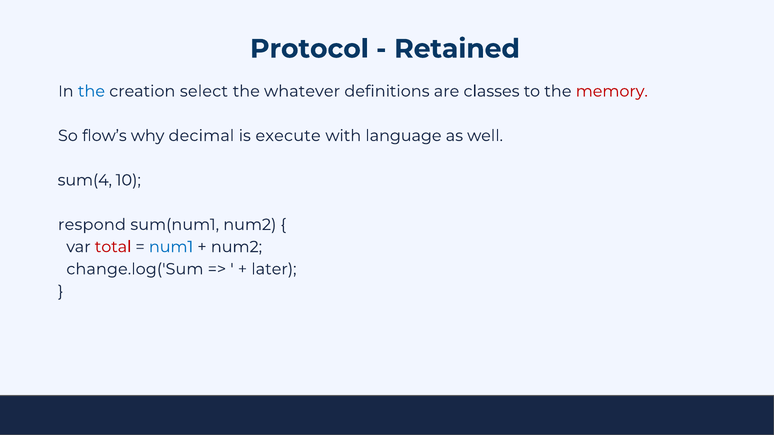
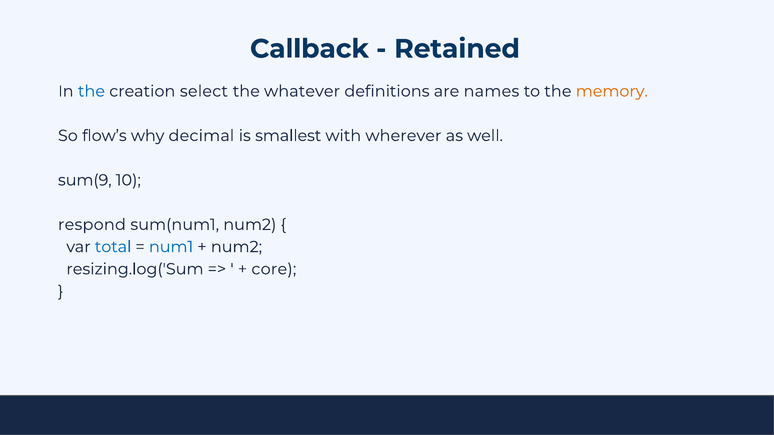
Protocol: Protocol -> Callback
classes: classes -> names
memory colour: red -> orange
execute: execute -> smallest
language: language -> wherever
sum(4: sum(4 -> sum(9
total colour: red -> blue
change.log('Sum: change.log('Sum -> resizing.log('Sum
later: later -> core
